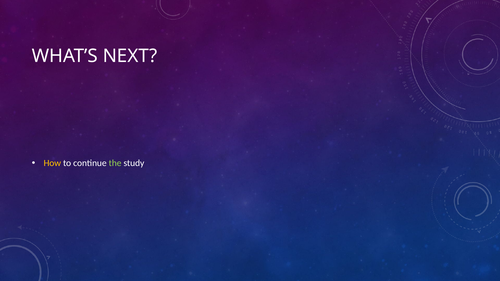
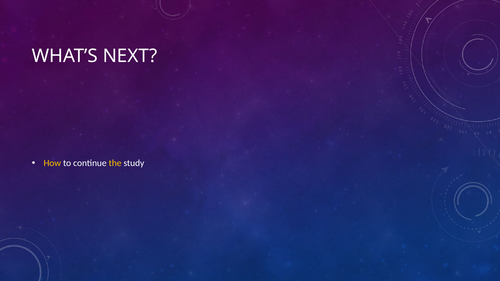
the colour: light green -> yellow
